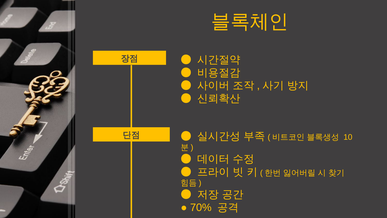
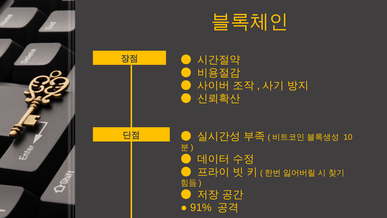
70%: 70% -> 91%
